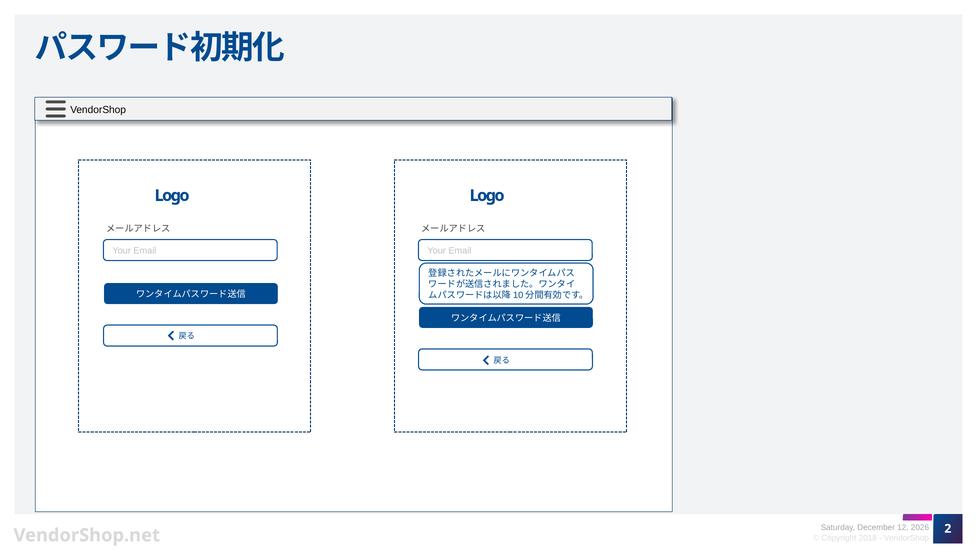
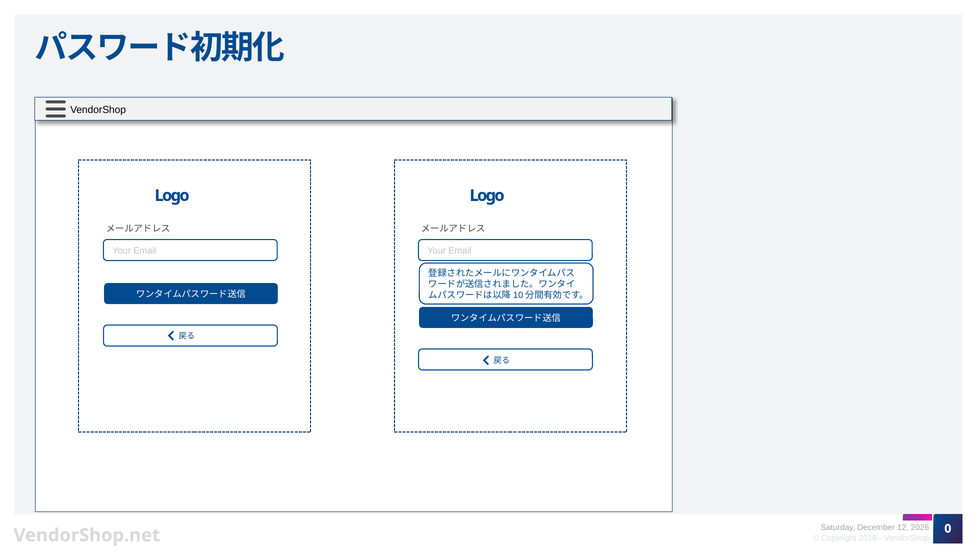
2: 2 -> 0
